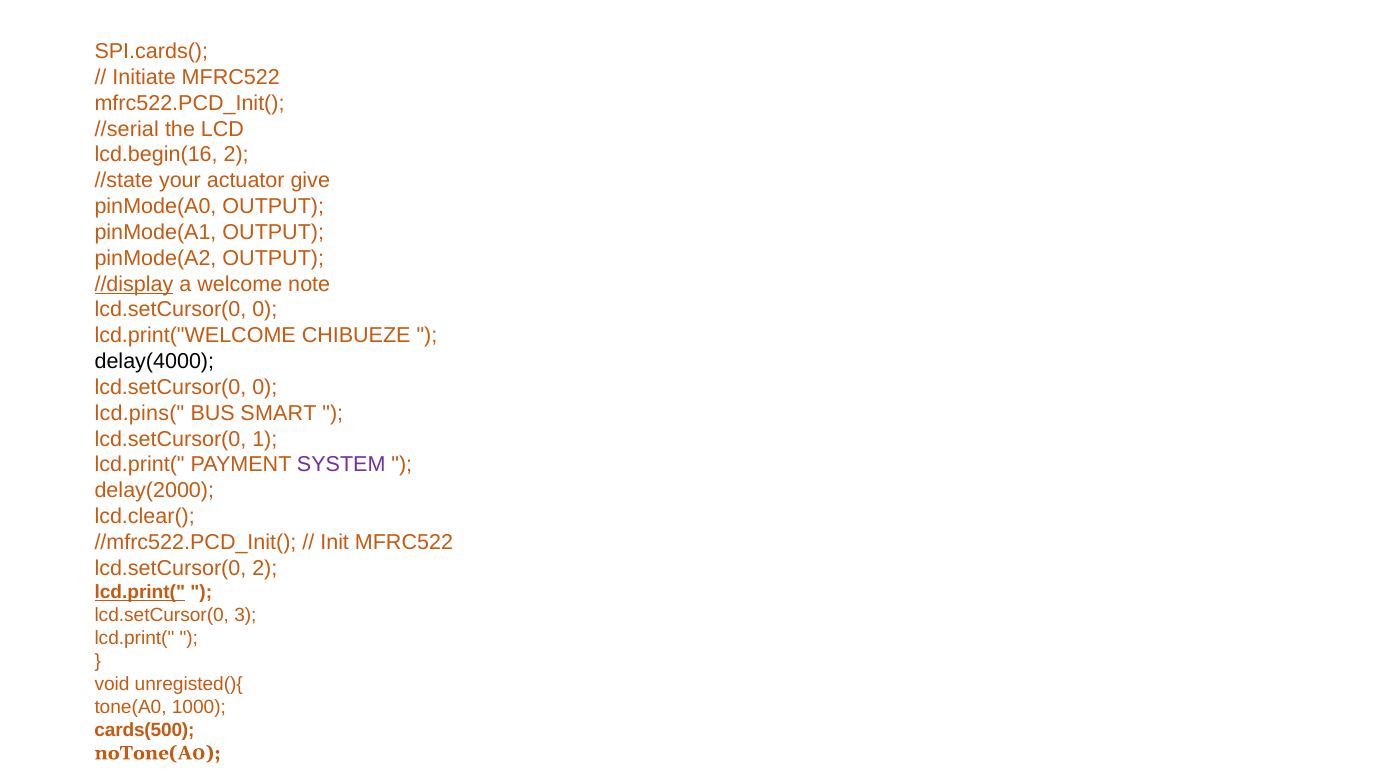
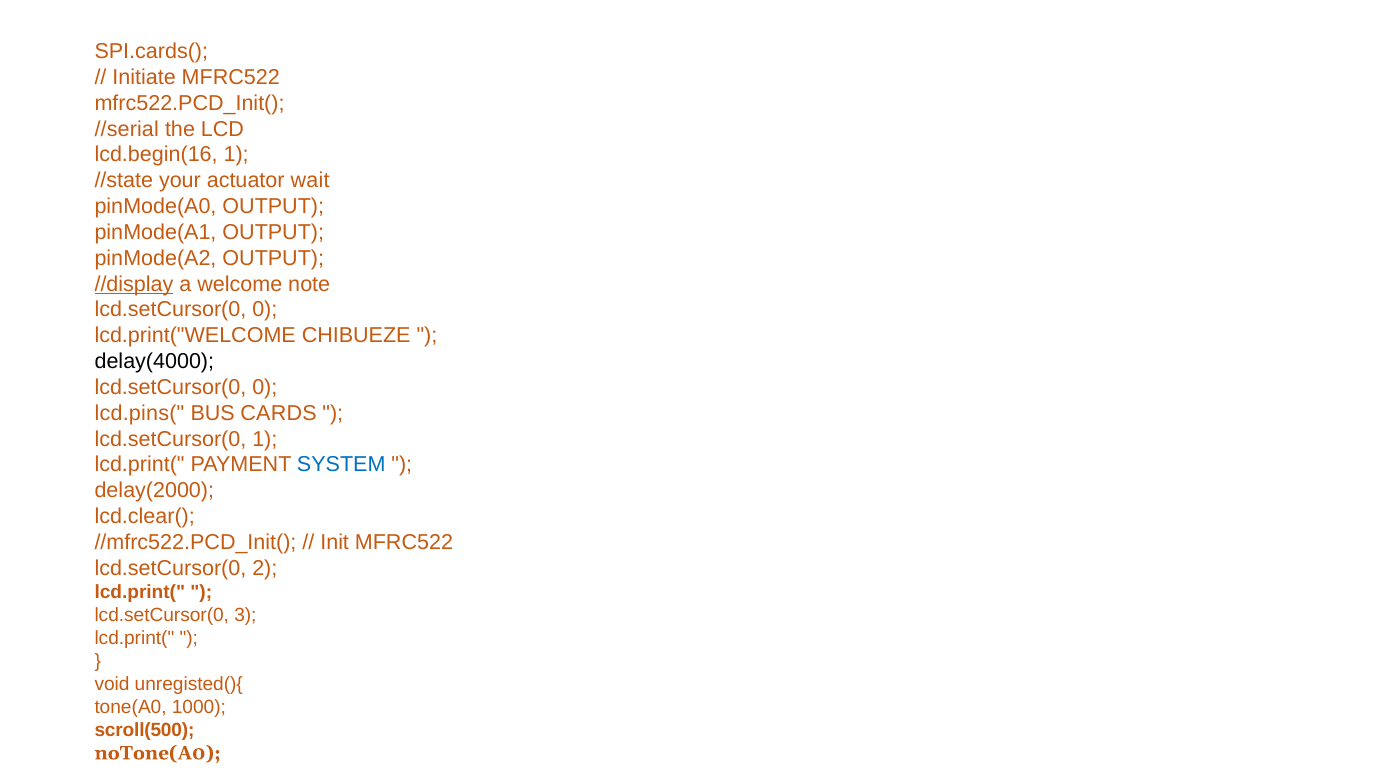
lcd.begin(16 2: 2 -> 1
give: give -> wait
SMART: SMART -> CARDS
SYSTEM colour: purple -> blue
lcd.print( at (140, 592) underline: present -> none
cards(500: cards(500 -> scroll(500
